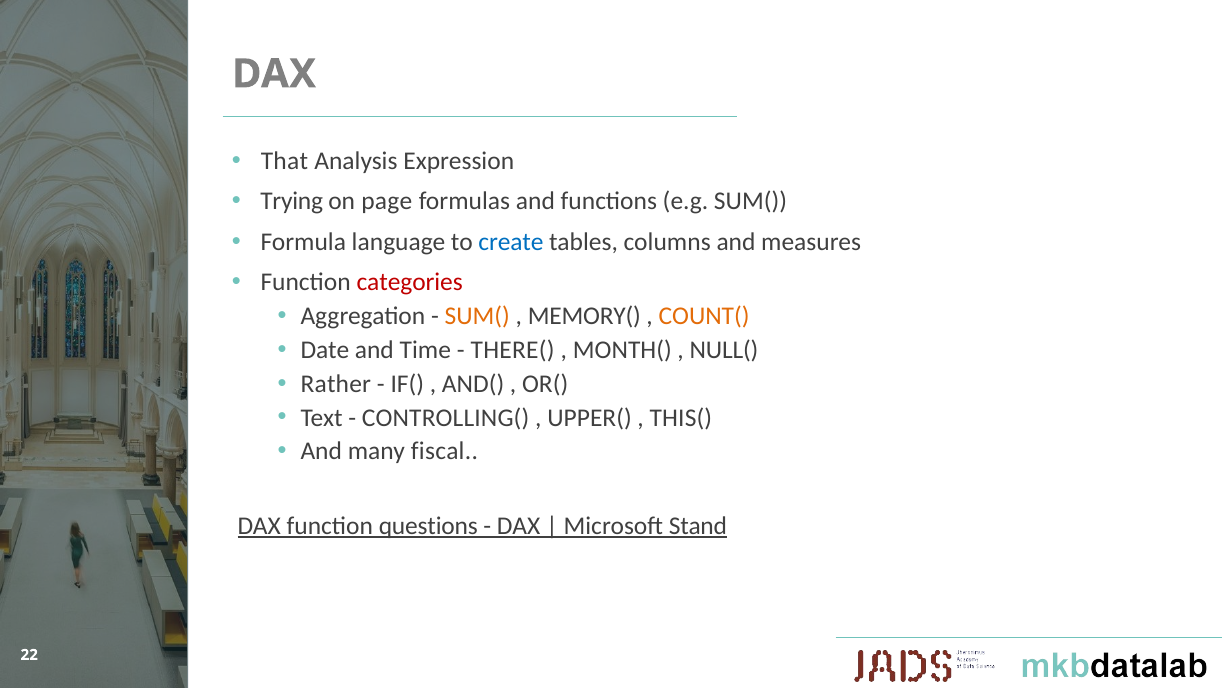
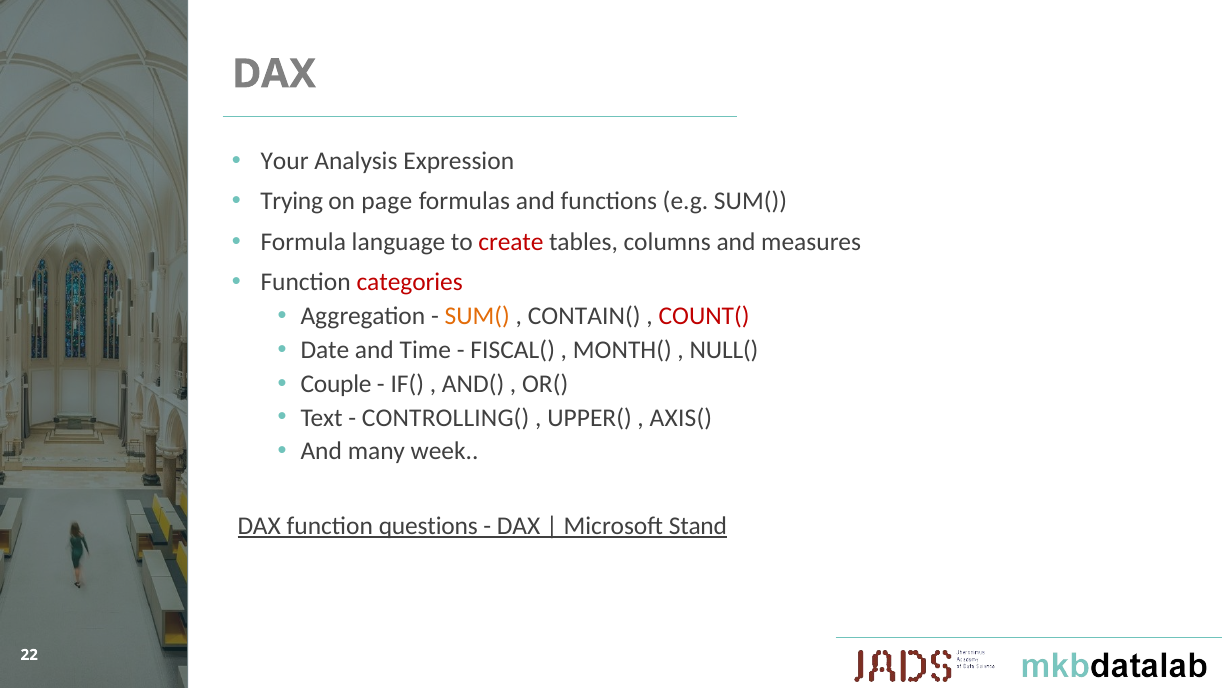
That: That -> Your
create colour: blue -> red
MEMORY(: MEMORY( -> CONTAIN(
COUNT( colour: orange -> red
THERE(: THERE( -> FISCAL(
Rather: Rather -> Couple
THIS(: THIS( -> AXIS(
fiscal: fiscal -> week
